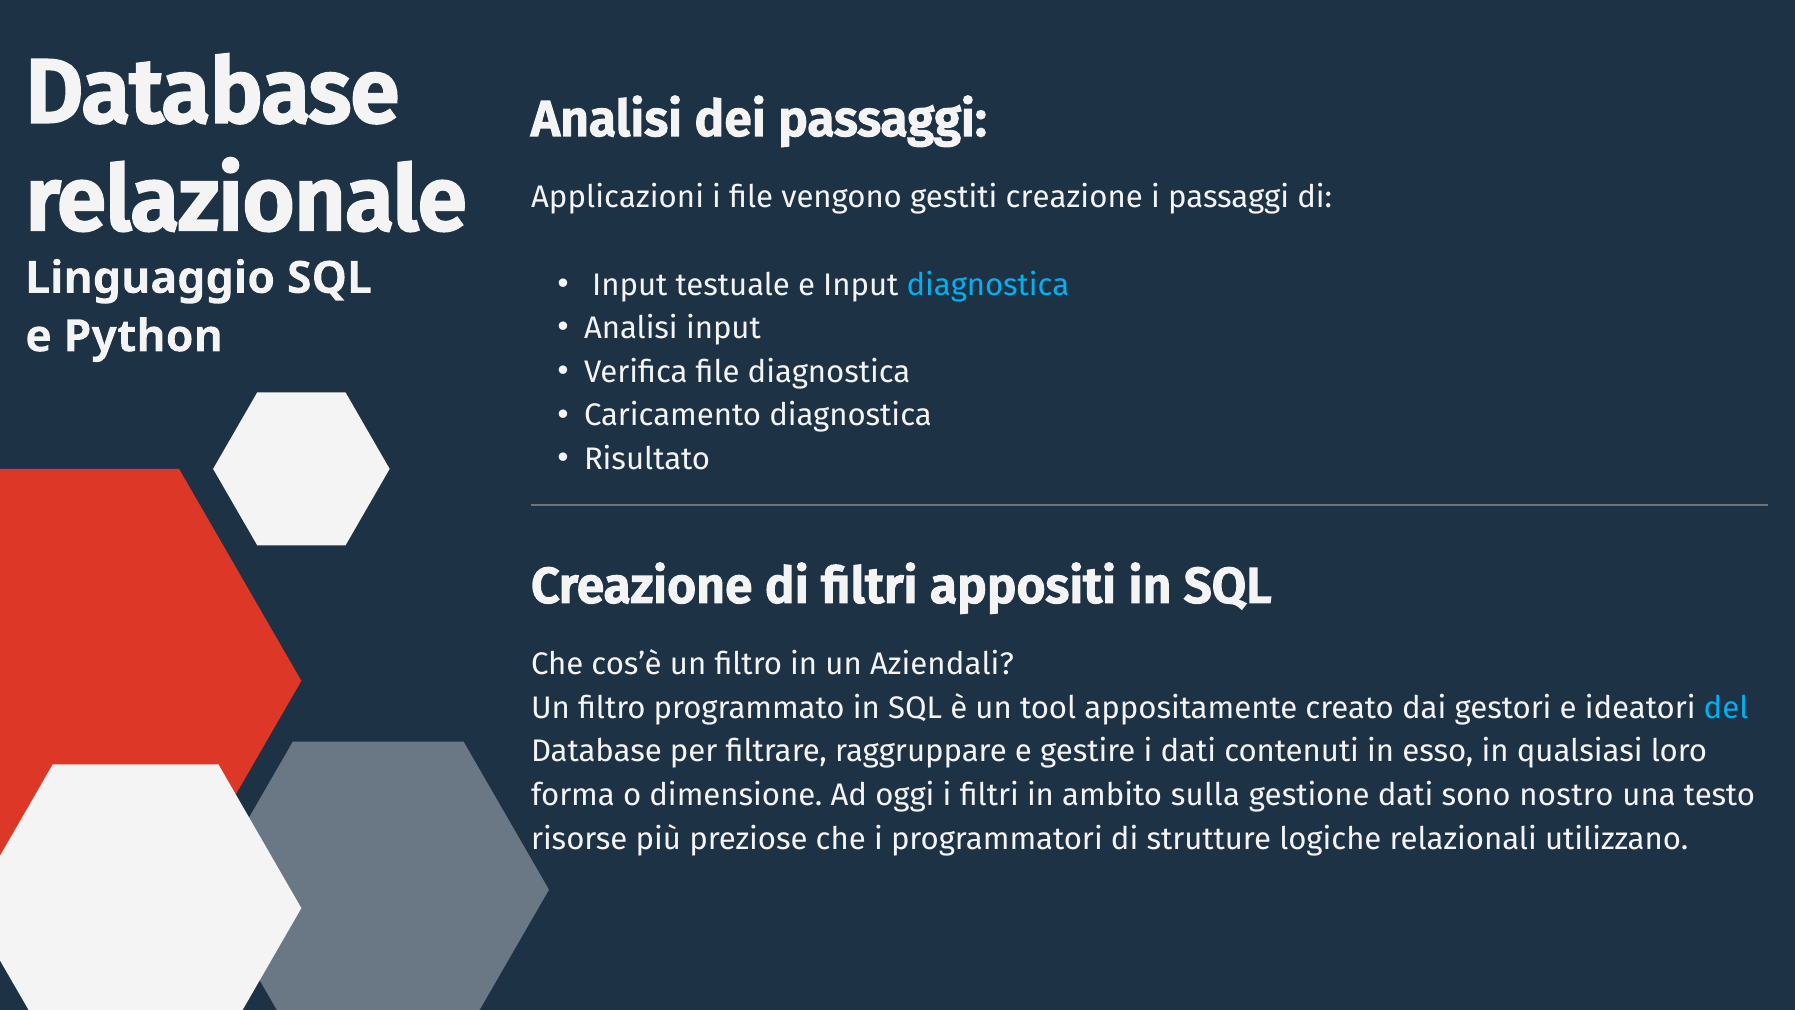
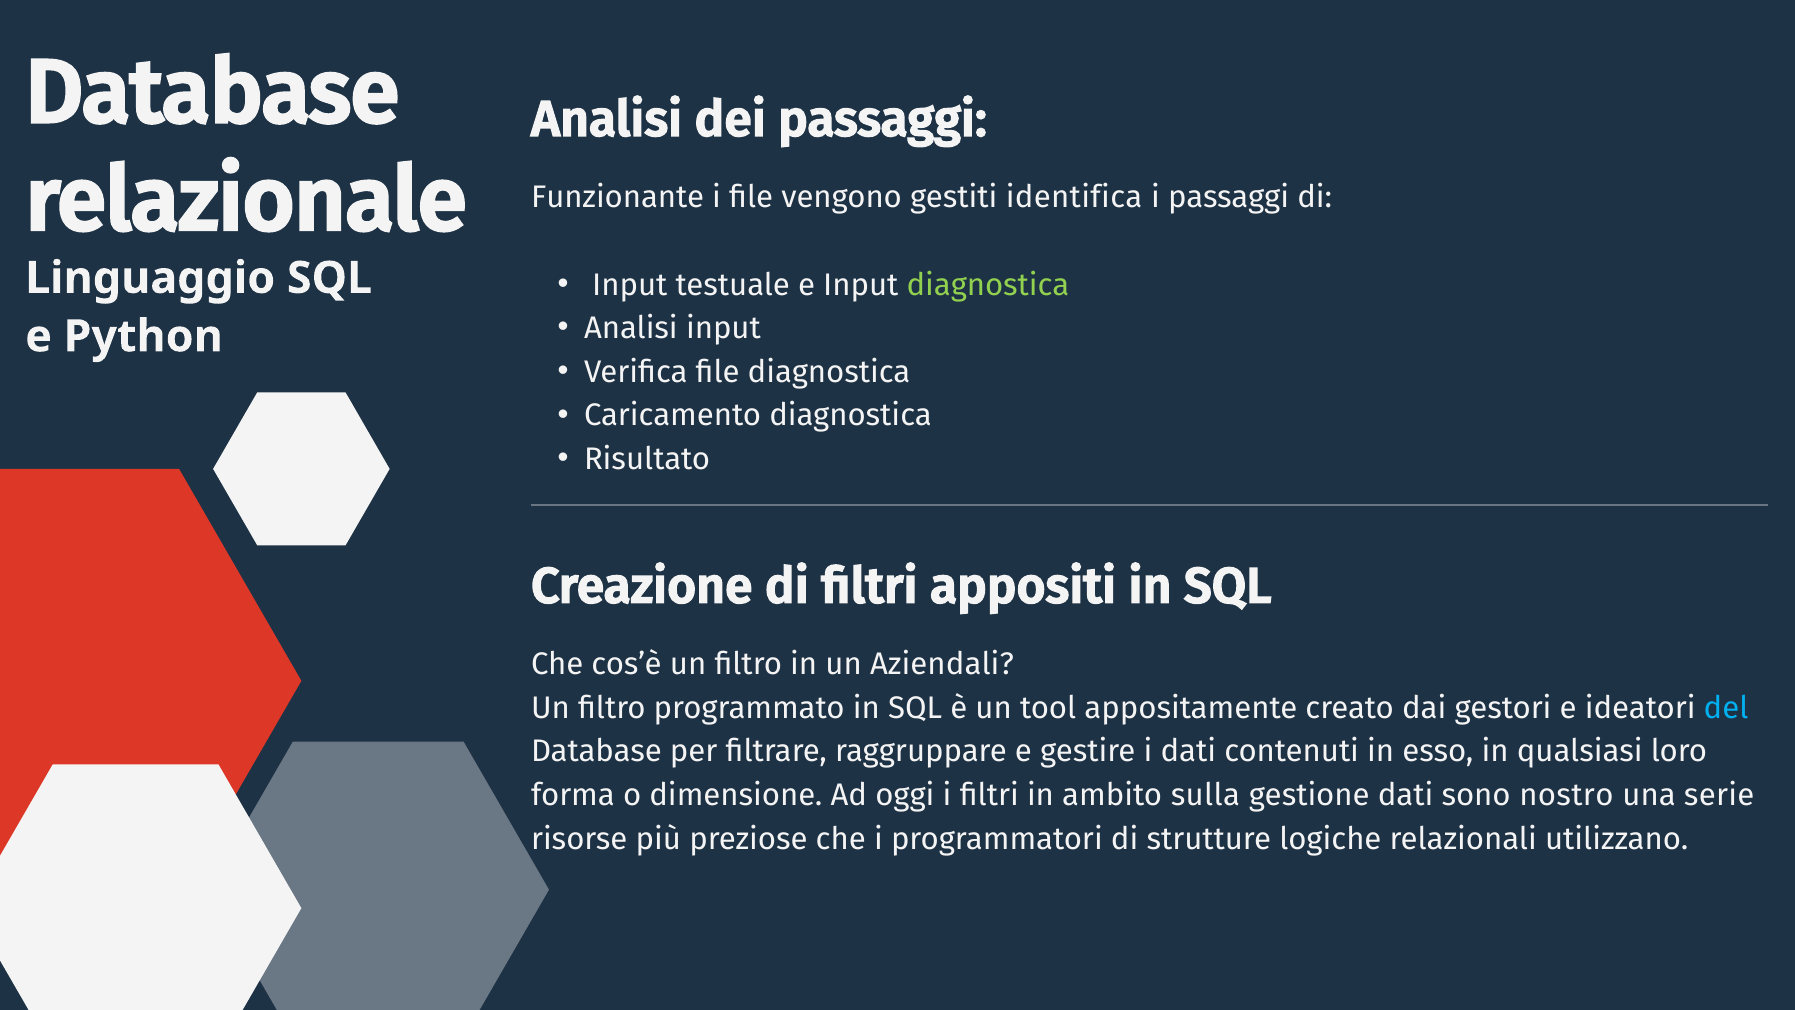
Applicazioni: Applicazioni -> Funzionante
gestiti creazione: creazione -> identifica
diagnostica at (988, 285) colour: light blue -> light green
testo: testo -> serie
